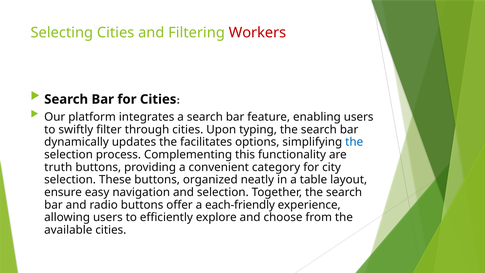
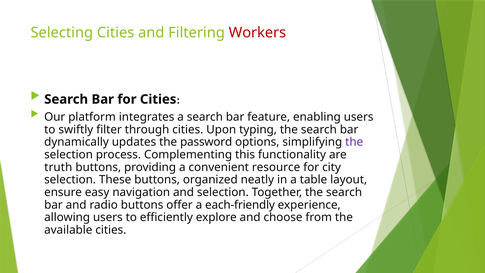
facilitates: facilitates -> password
the at (354, 142) colour: blue -> purple
category: category -> resource
